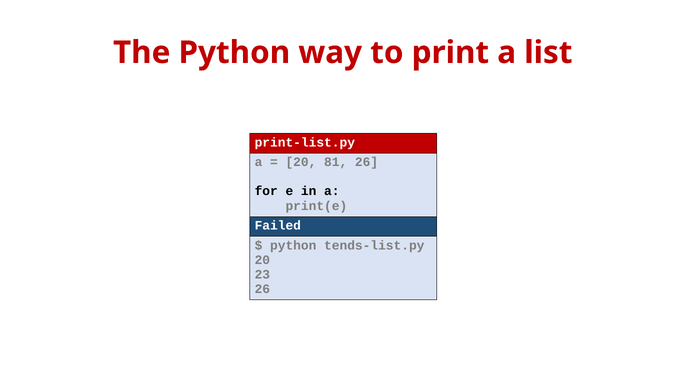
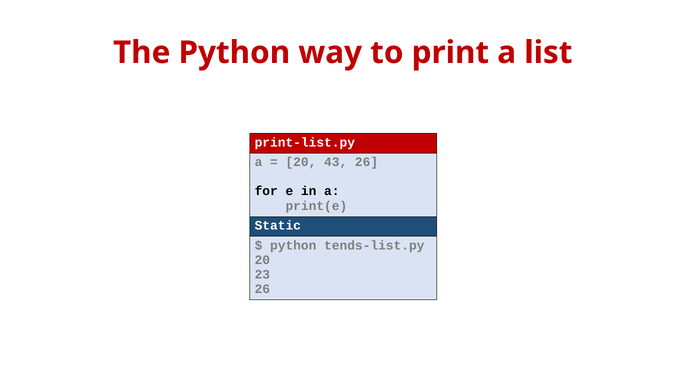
81: 81 -> 43
Failed: Failed -> Static
